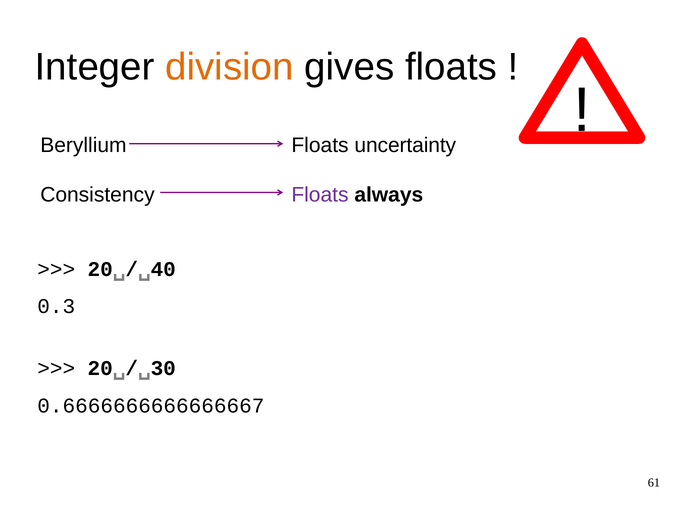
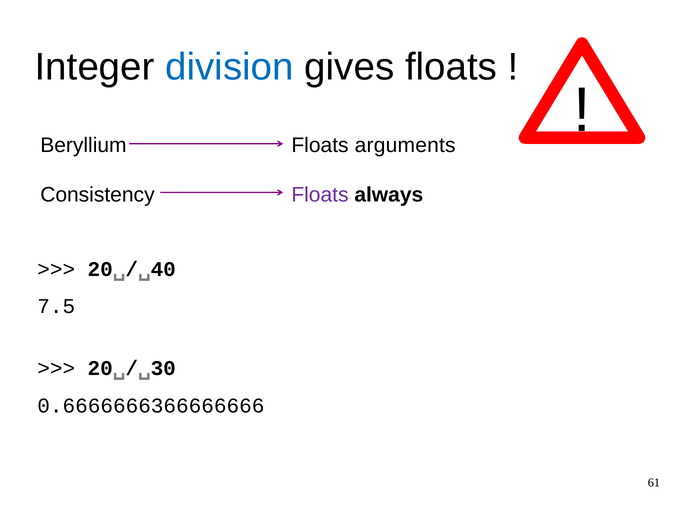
division colour: orange -> blue
uncertainty: uncertainty -> arguments
0.3: 0.3 -> 7.5
0.6666666666666667: 0.6666666666666667 -> 0.6666666366666666
